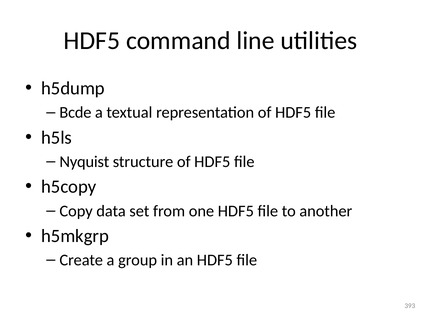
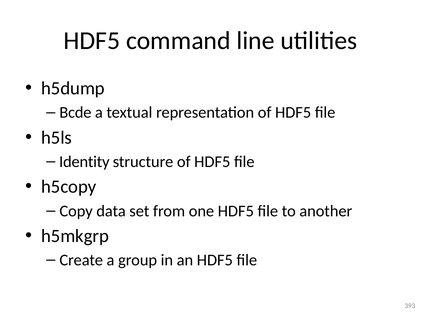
Nyquist: Nyquist -> Identity
